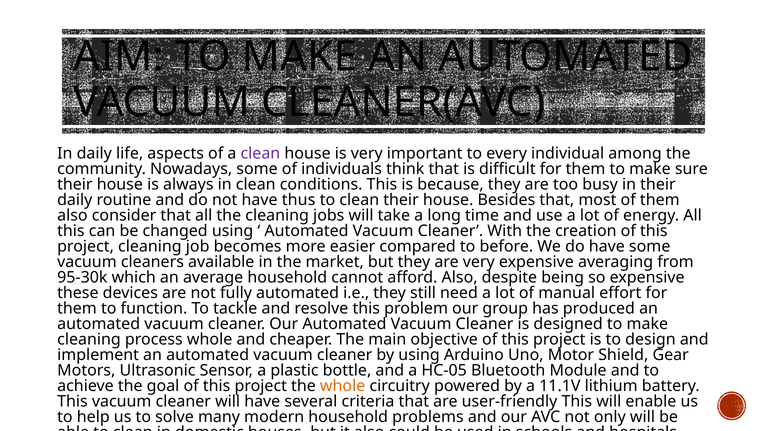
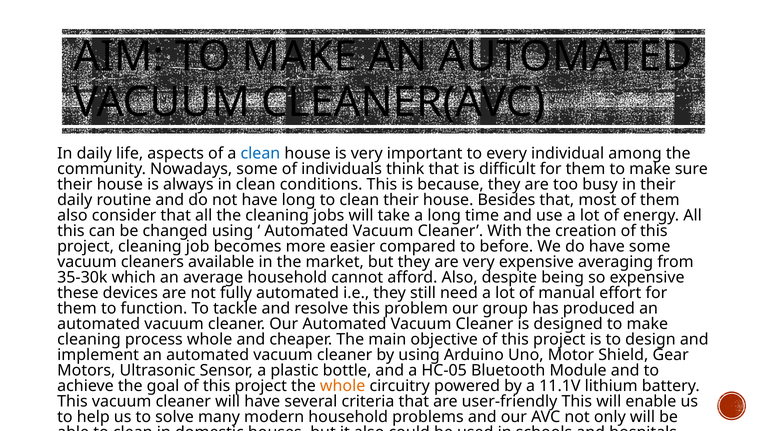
clean at (260, 153) colour: purple -> blue
have thus: thus -> long
95-30k: 95-30k -> 35-30k
